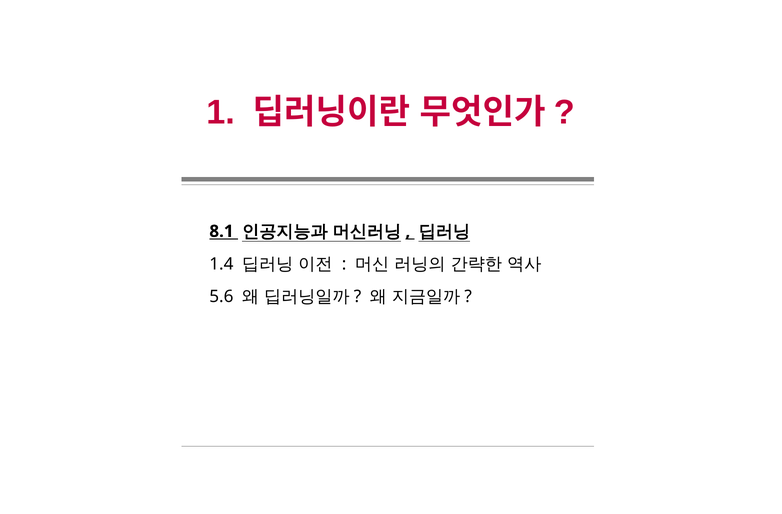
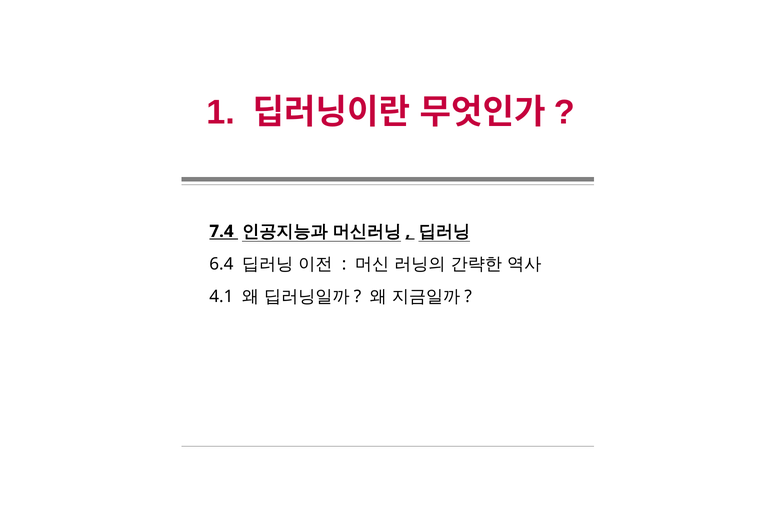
8.1: 8.1 -> 7.4
1.4: 1.4 -> 6.4
5.6: 5.6 -> 4.1
